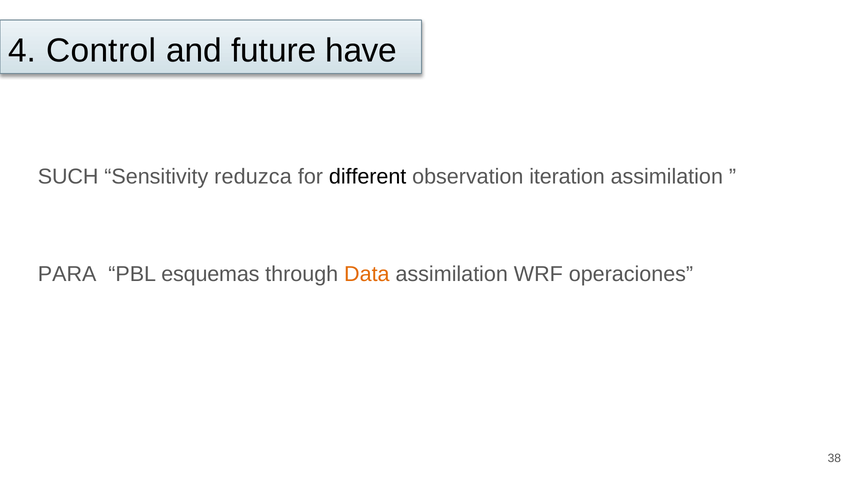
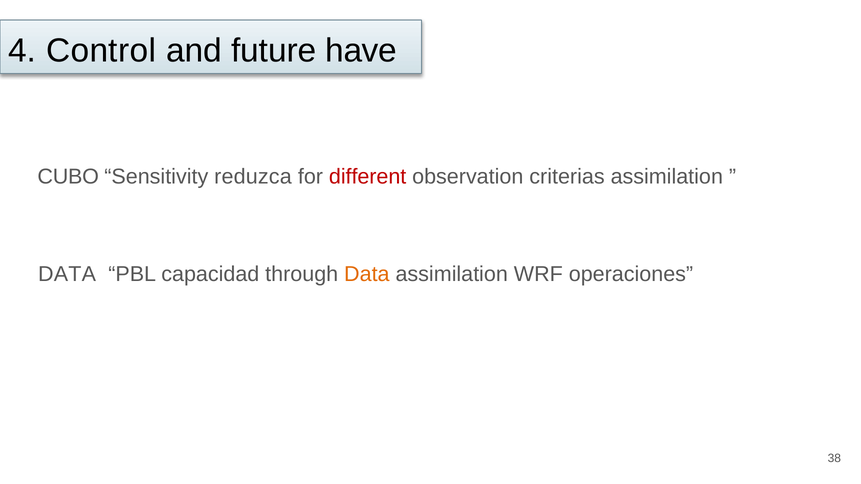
SUCH: SUCH -> CUBO
different colour: black -> red
iteration: iteration -> criterias
PARA at (67, 274): PARA -> DATA
esquemas: esquemas -> capacidad
